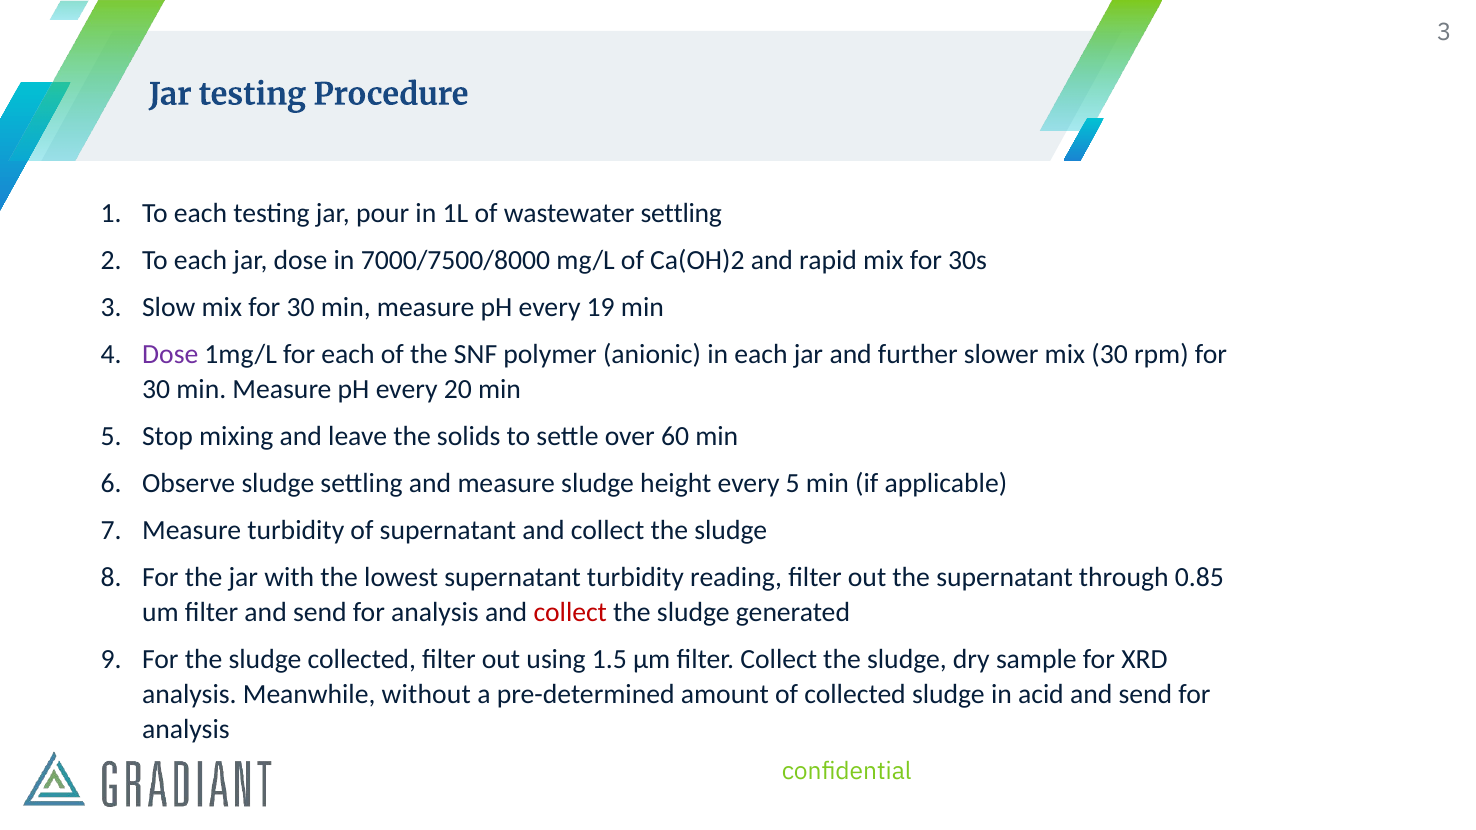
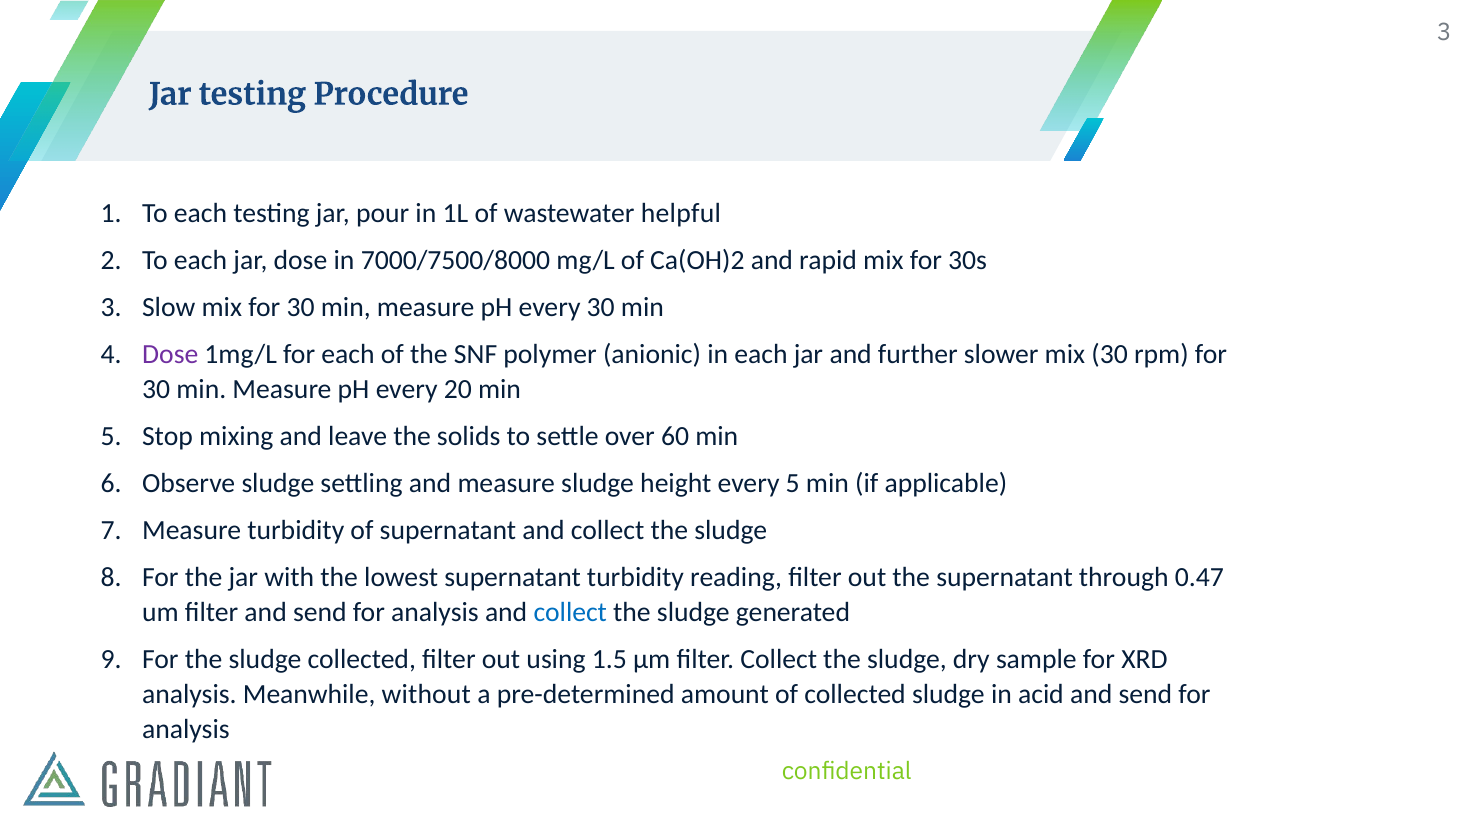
wastewater settling: settling -> helpful
every 19: 19 -> 30
0.85: 0.85 -> 0.47
collect at (570, 613) colour: red -> blue
